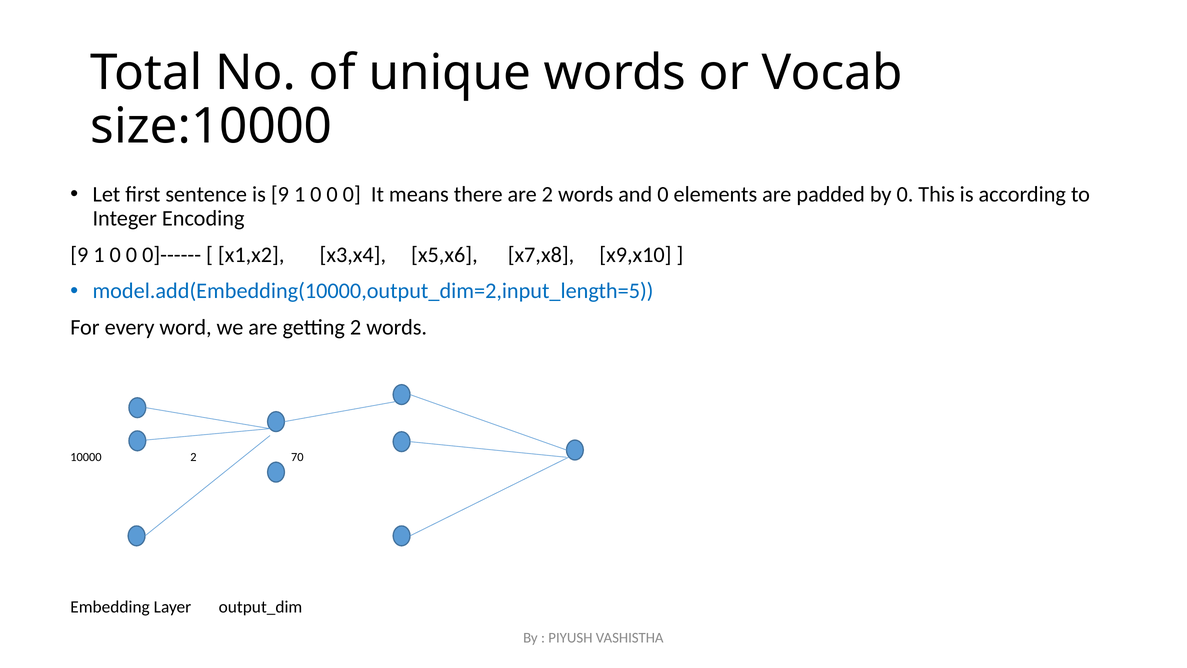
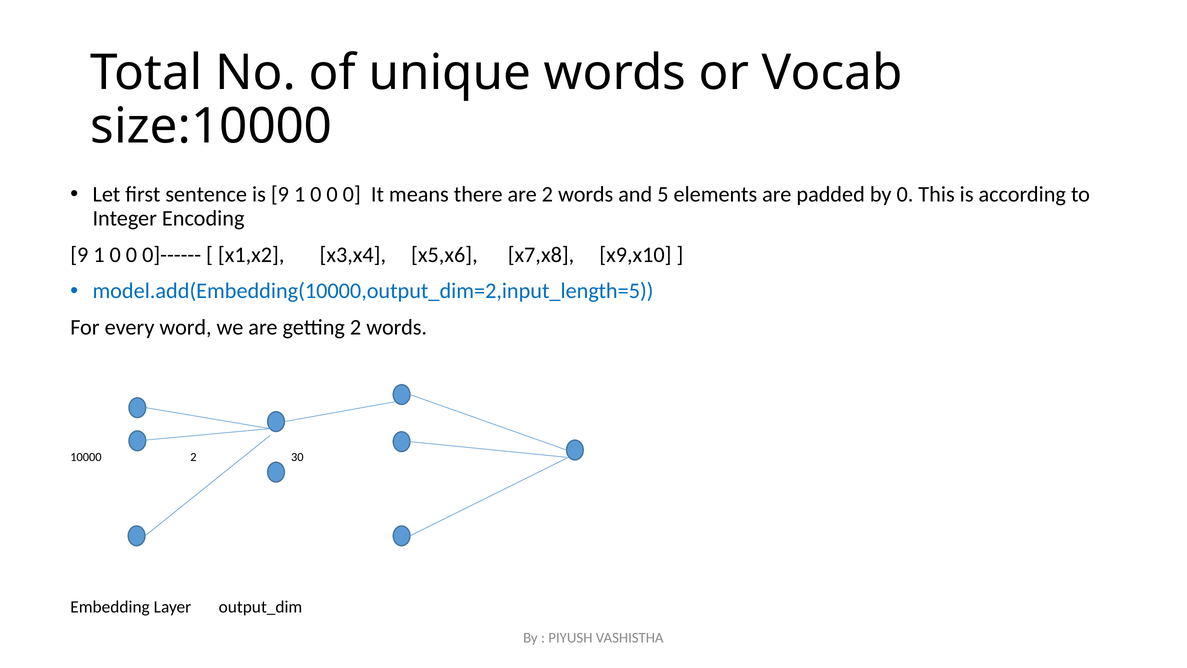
and 0: 0 -> 5
70: 70 -> 30
